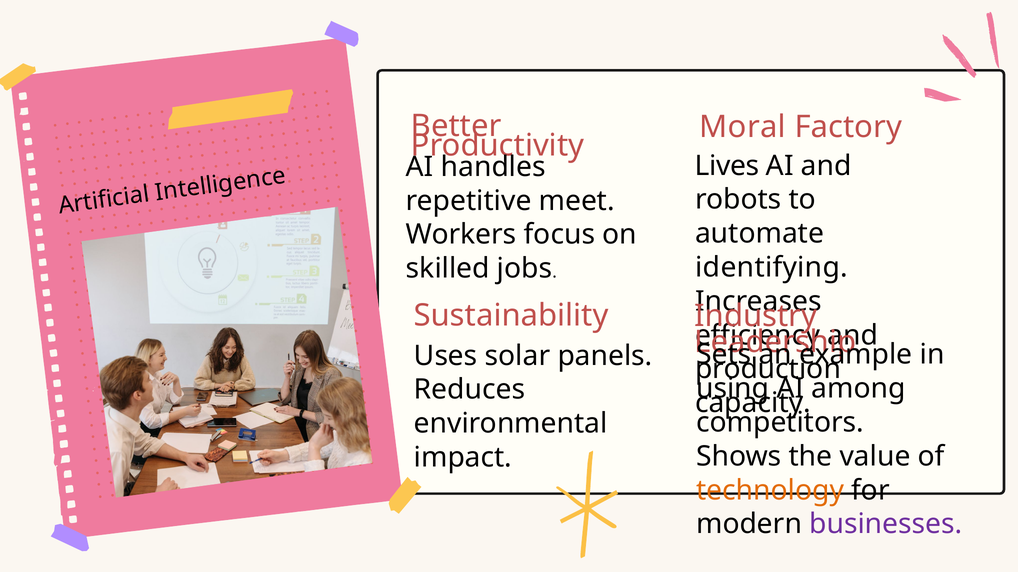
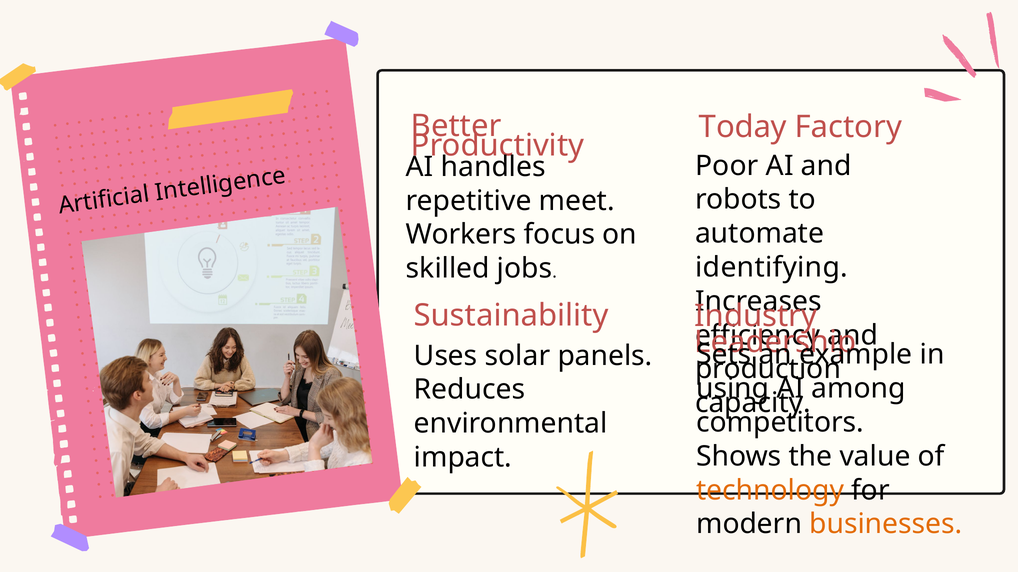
Moral: Moral -> Today
Lives: Lives -> Poor
businesses colour: purple -> orange
